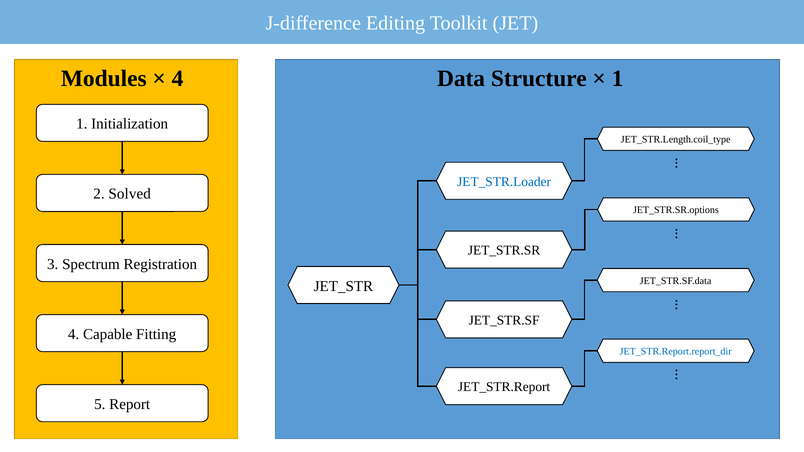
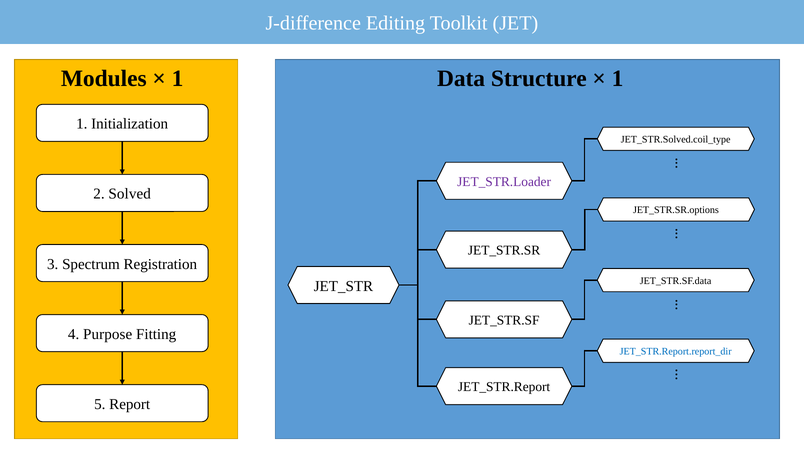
4 at (178, 78): 4 -> 1
JET_STR.Length.coil_type: JET_STR.Length.coil_type -> JET_STR.Solved.coil_type
JET_STR.Loader colour: blue -> purple
Capable: Capable -> Purpose
